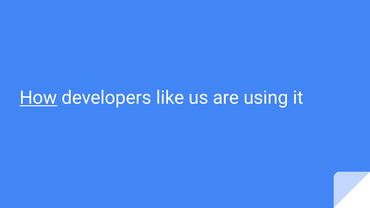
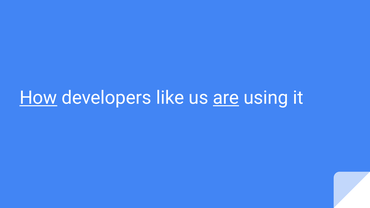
are underline: none -> present
